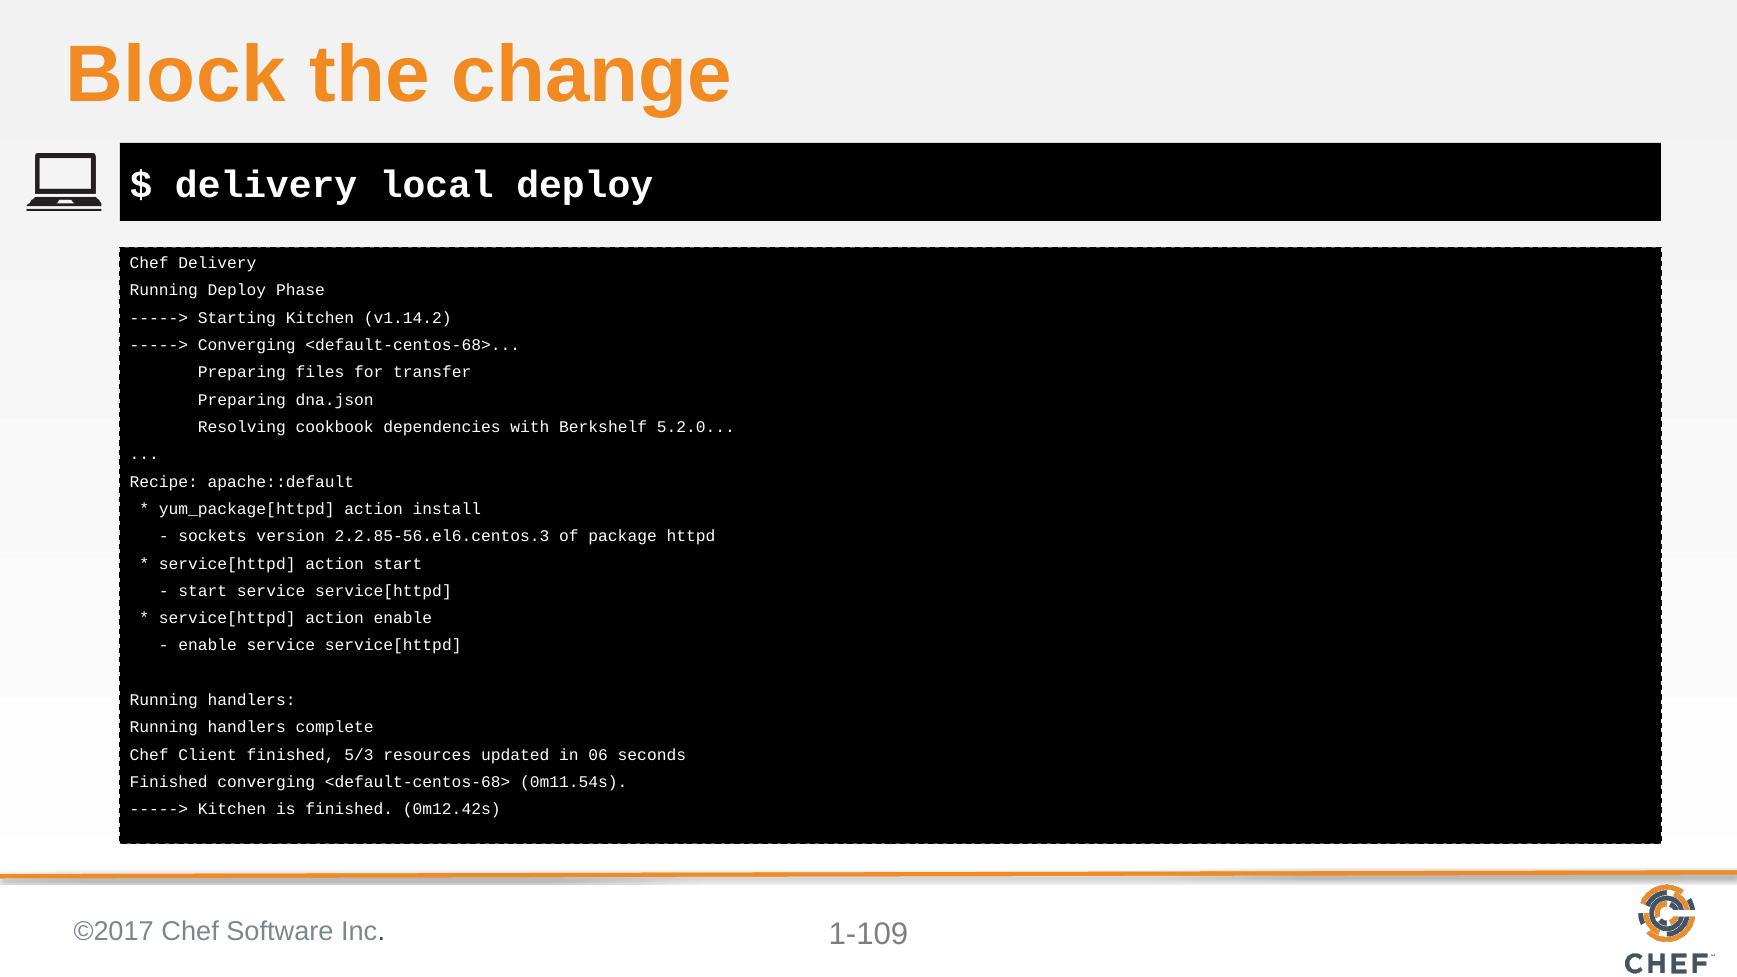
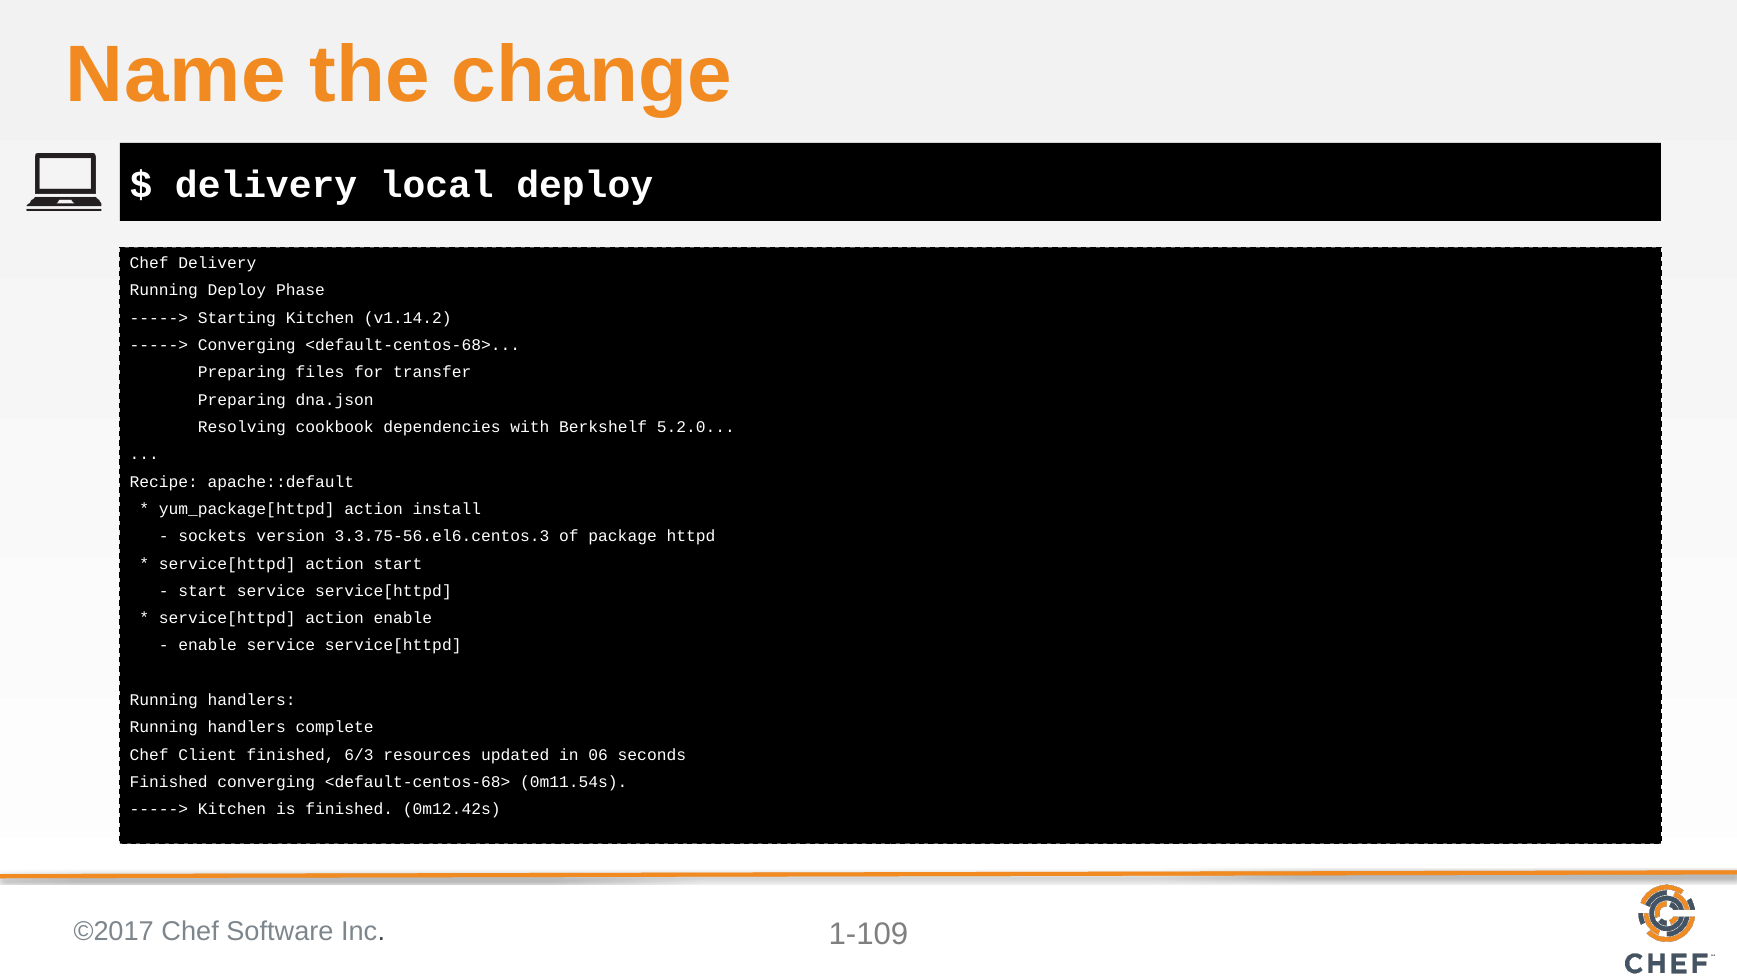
Block: Block -> Name
2.2.85-56.el6.centos.3: 2.2.85-56.el6.centos.3 -> 3.3.75-56.el6.centos.3
5/3: 5/3 -> 6/3
